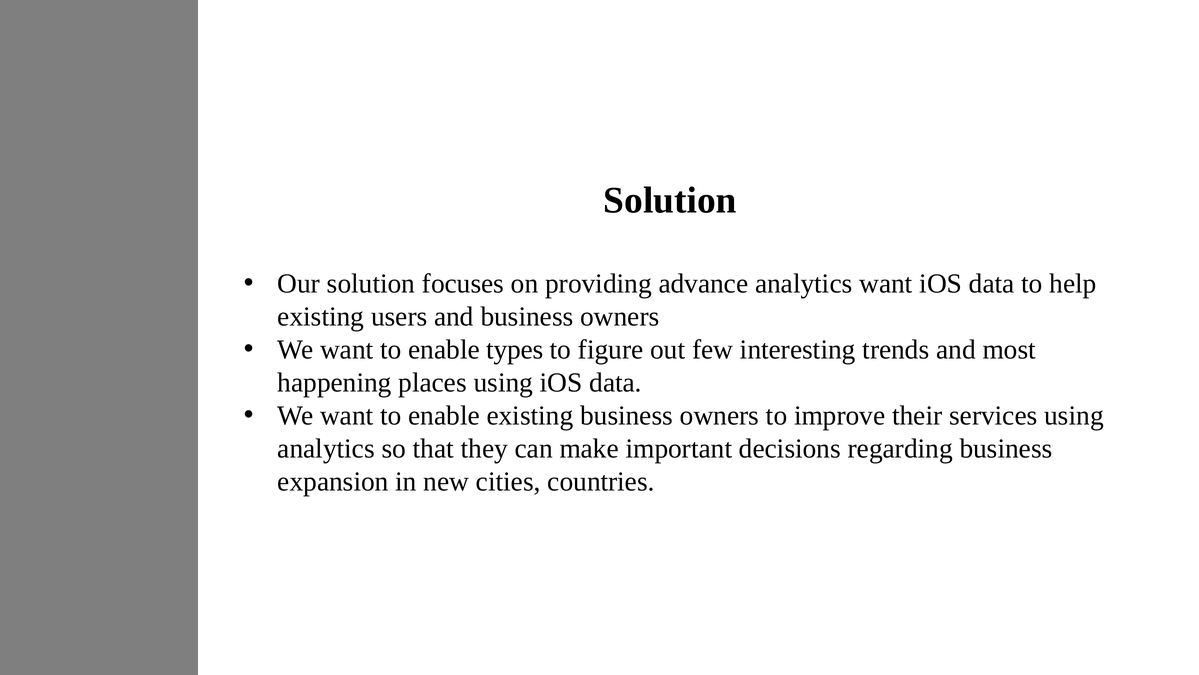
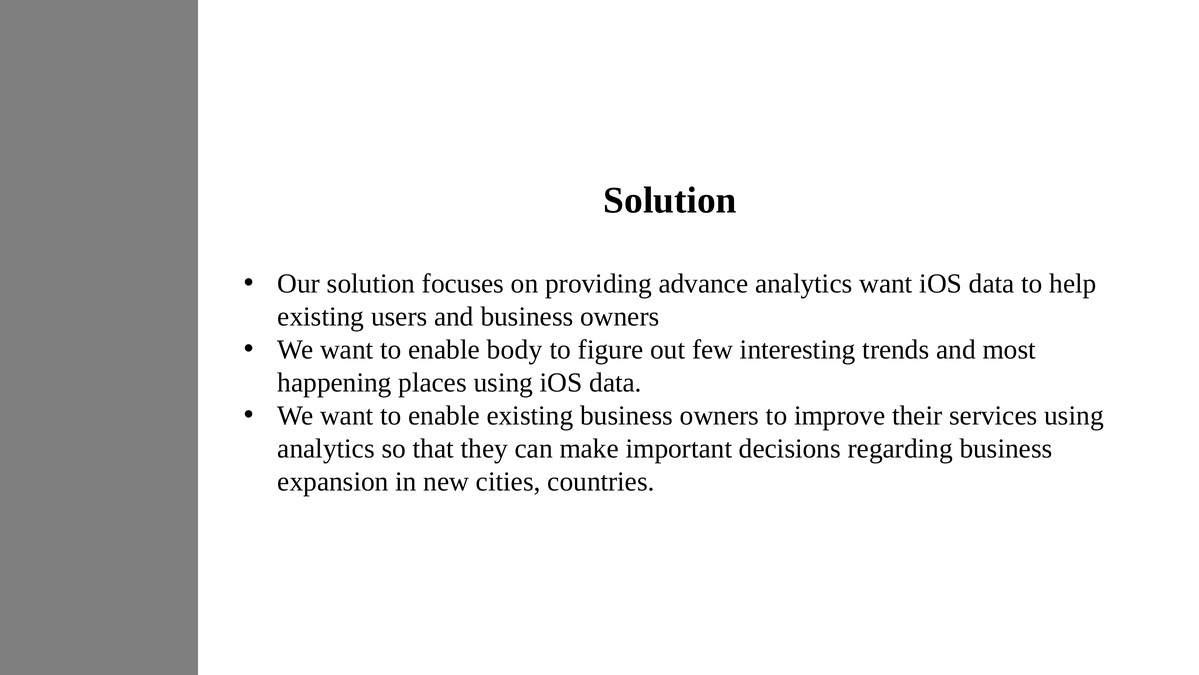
types: types -> body
